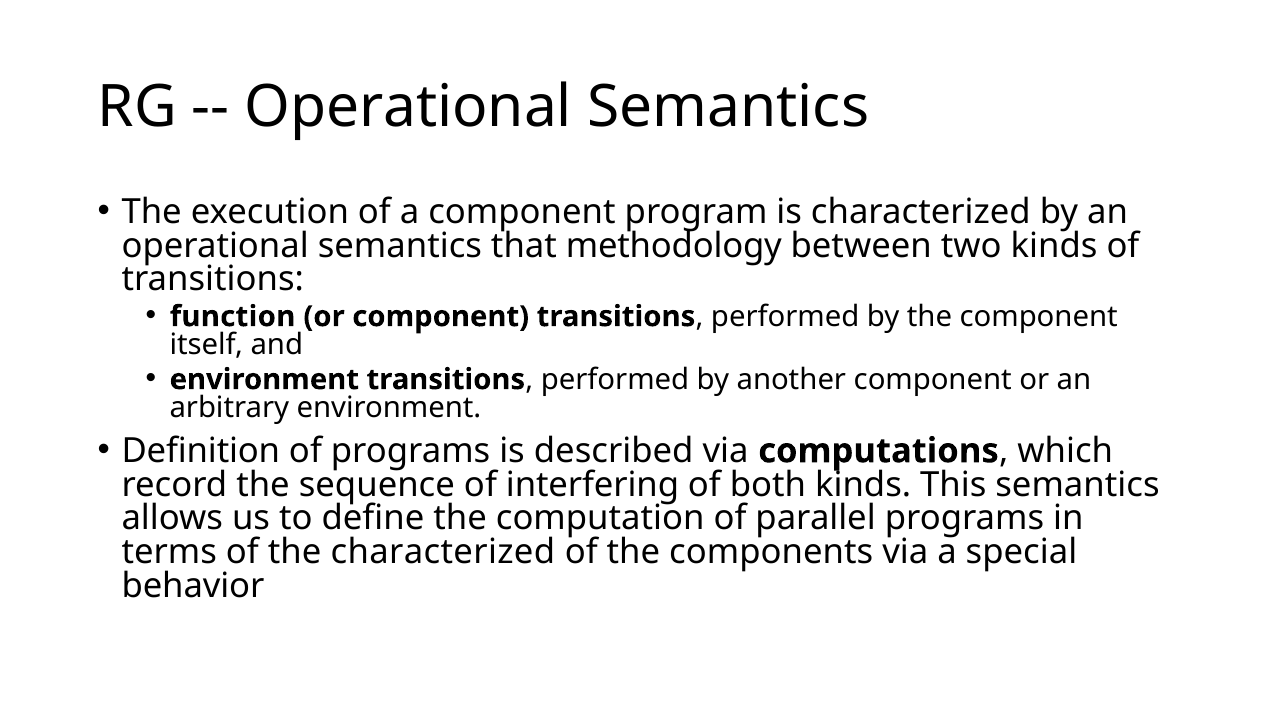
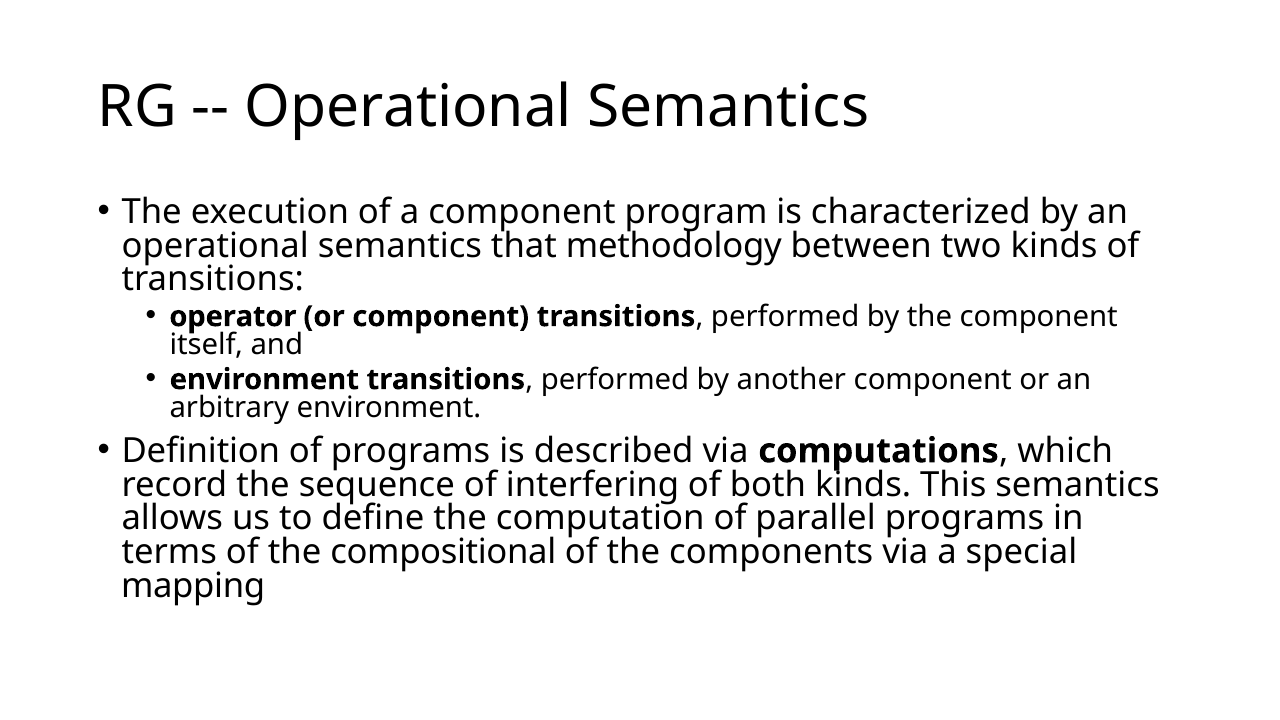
function: function -> operator
the characterized: characterized -> compositional
behavior: behavior -> mapping
